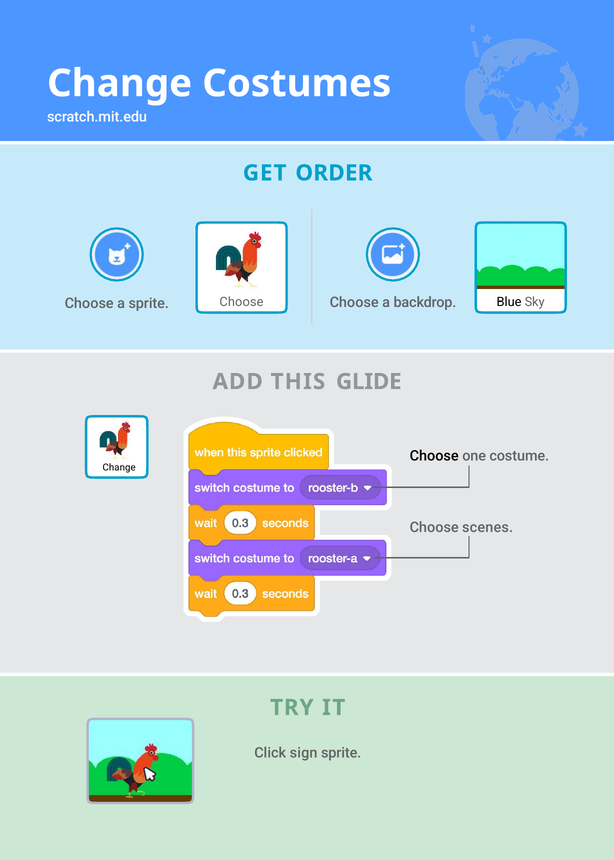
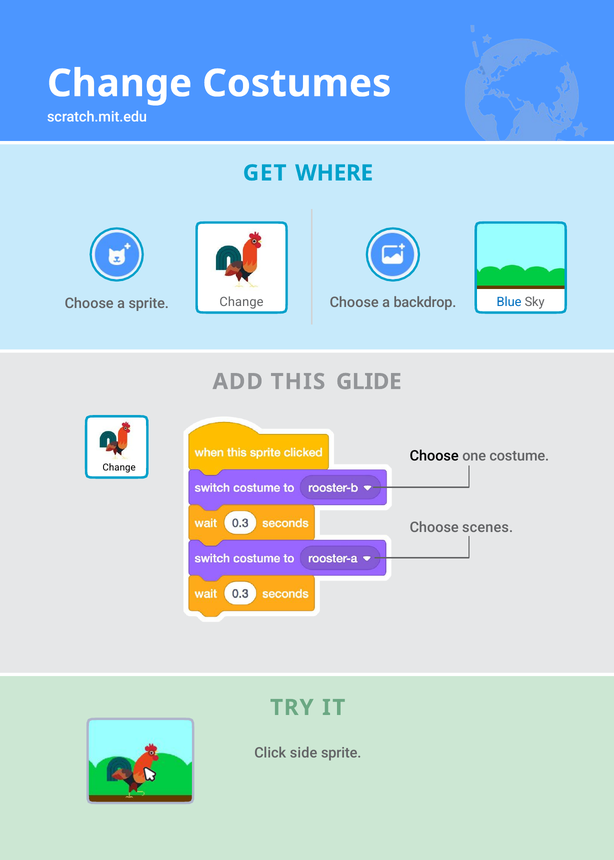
ORDER: ORDER -> WHERE
Choose at (241, 302): Choose -> Change
Blue colour: black -> blue
sign: sign -> side
